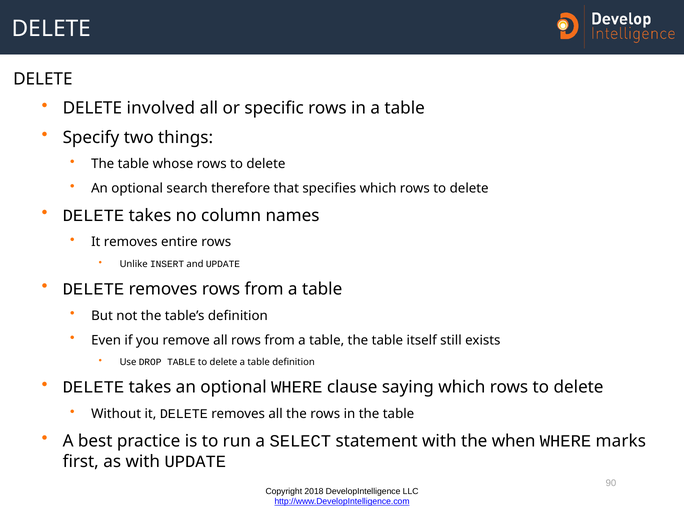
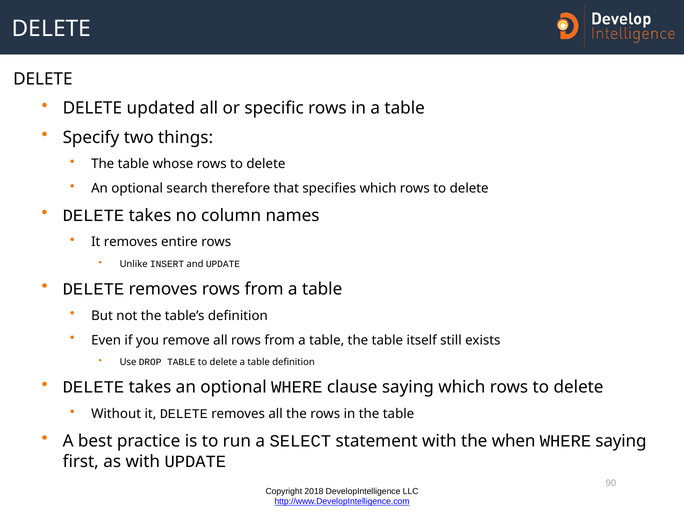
involved: involved -> updated
WHERE marks: marks -> saying
